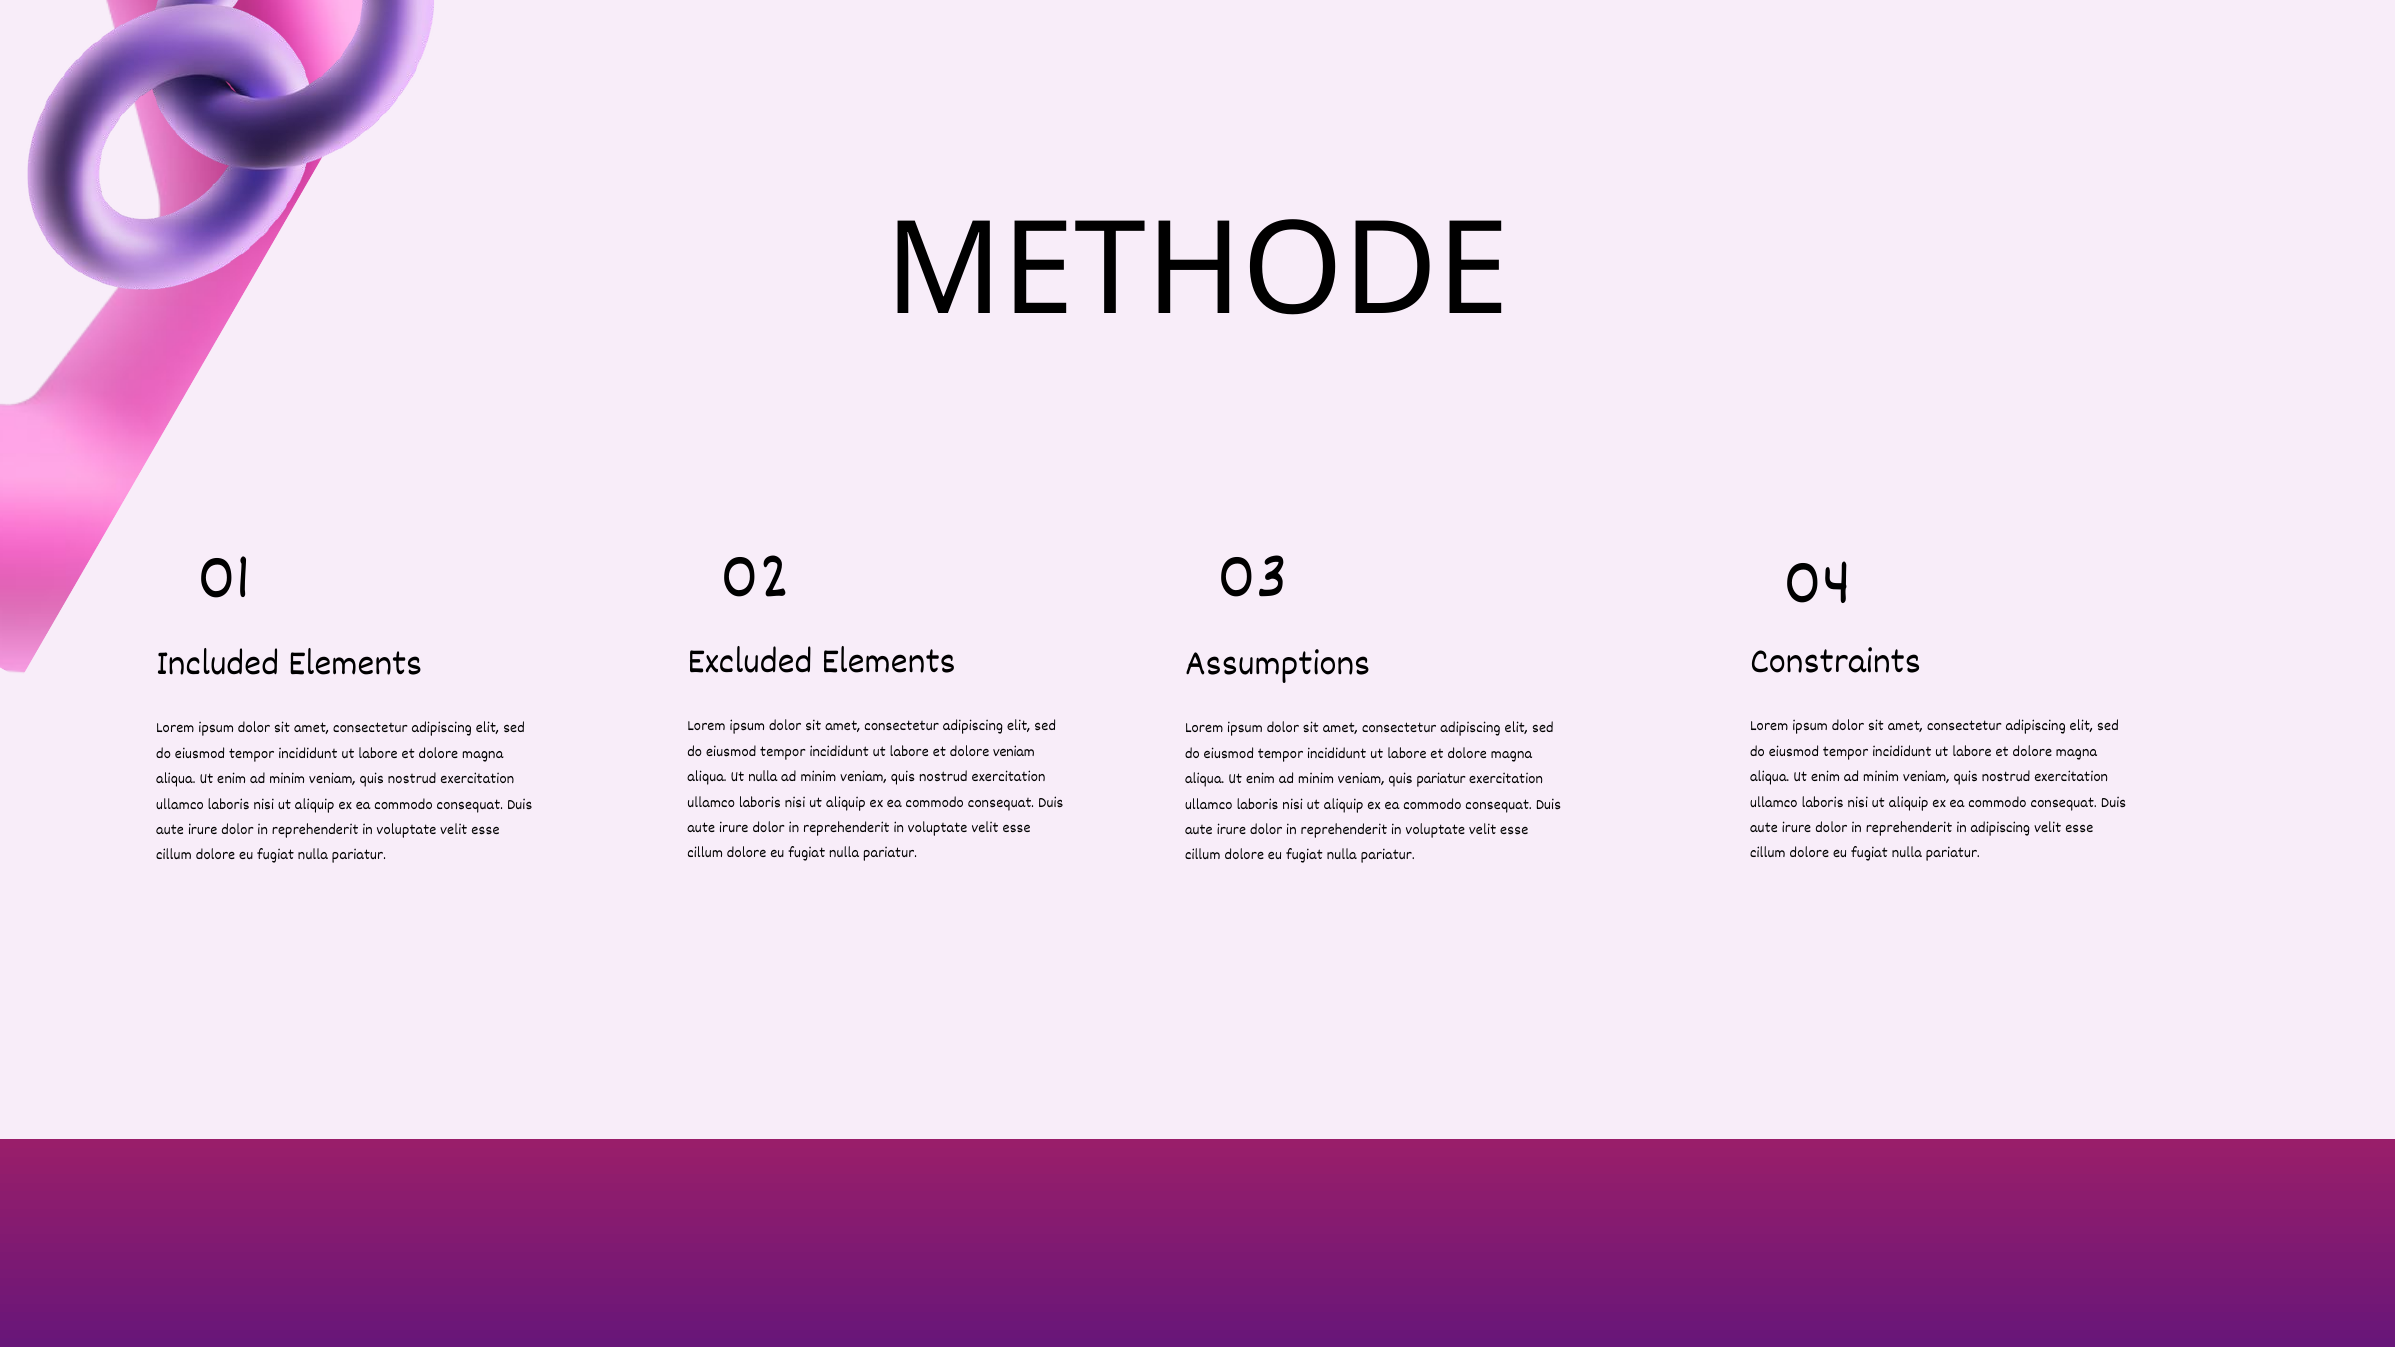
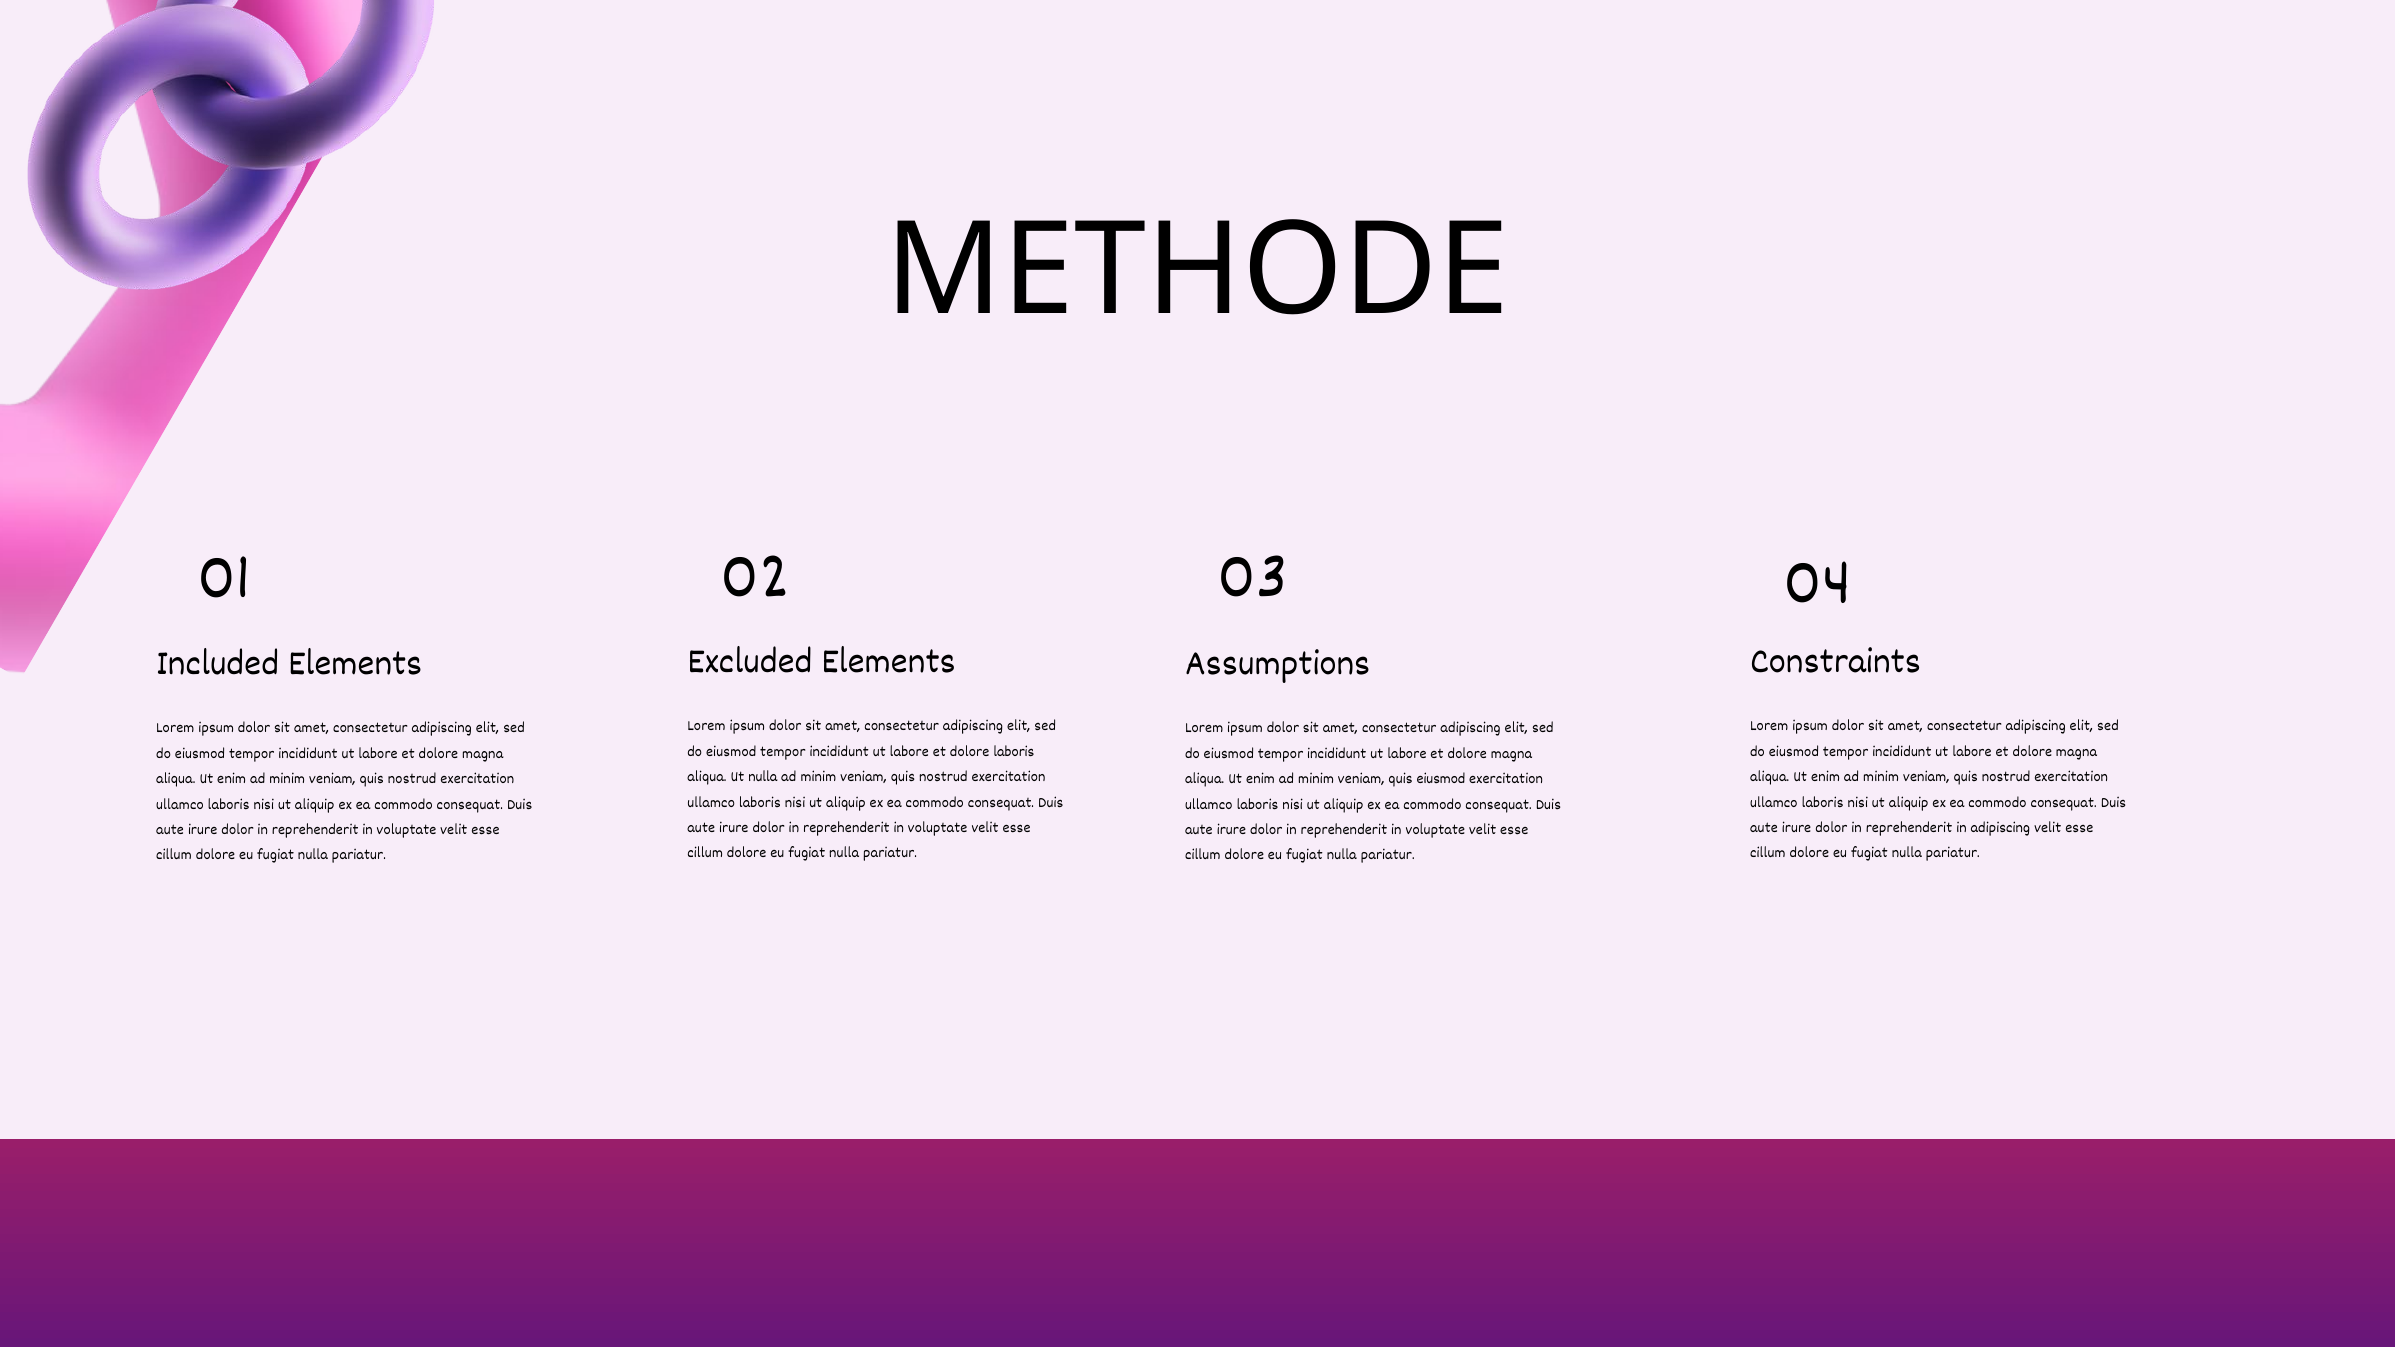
dolore veniam: veniam -> laboris
quis pariatur: pariatur -> eiusmod
